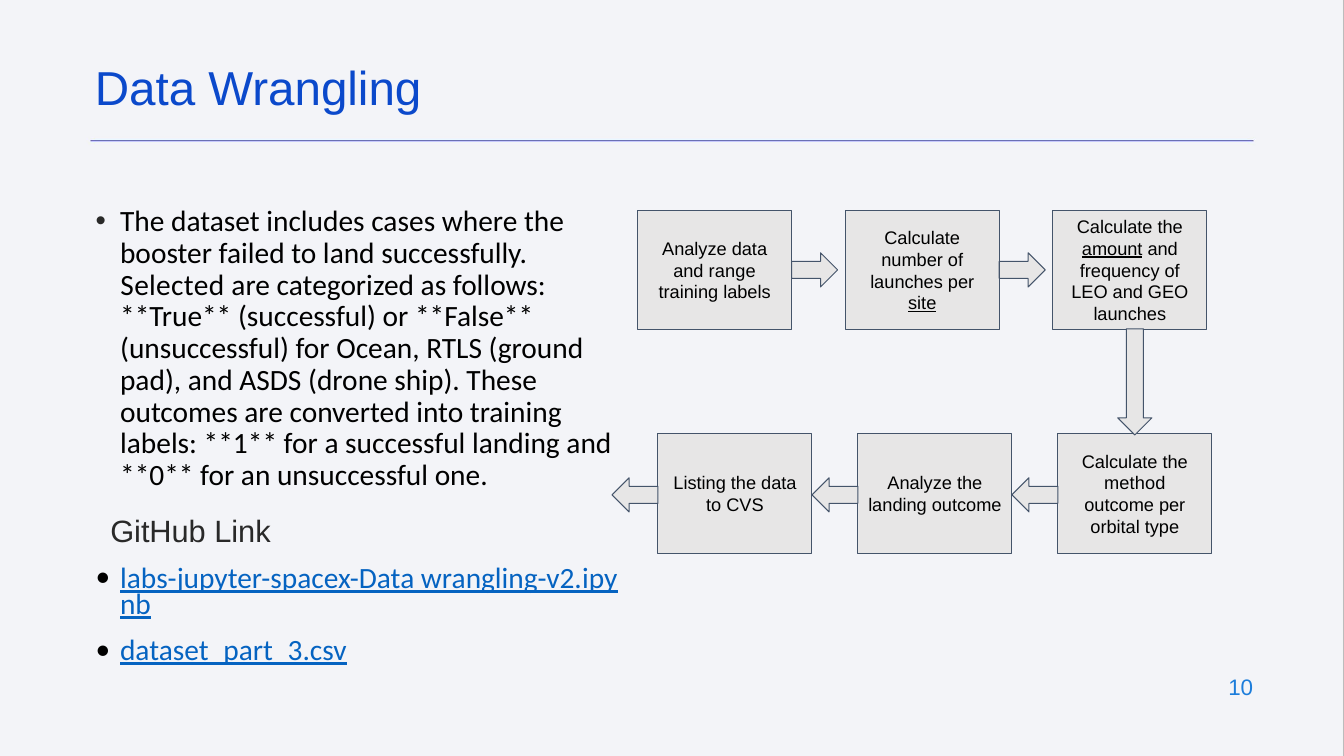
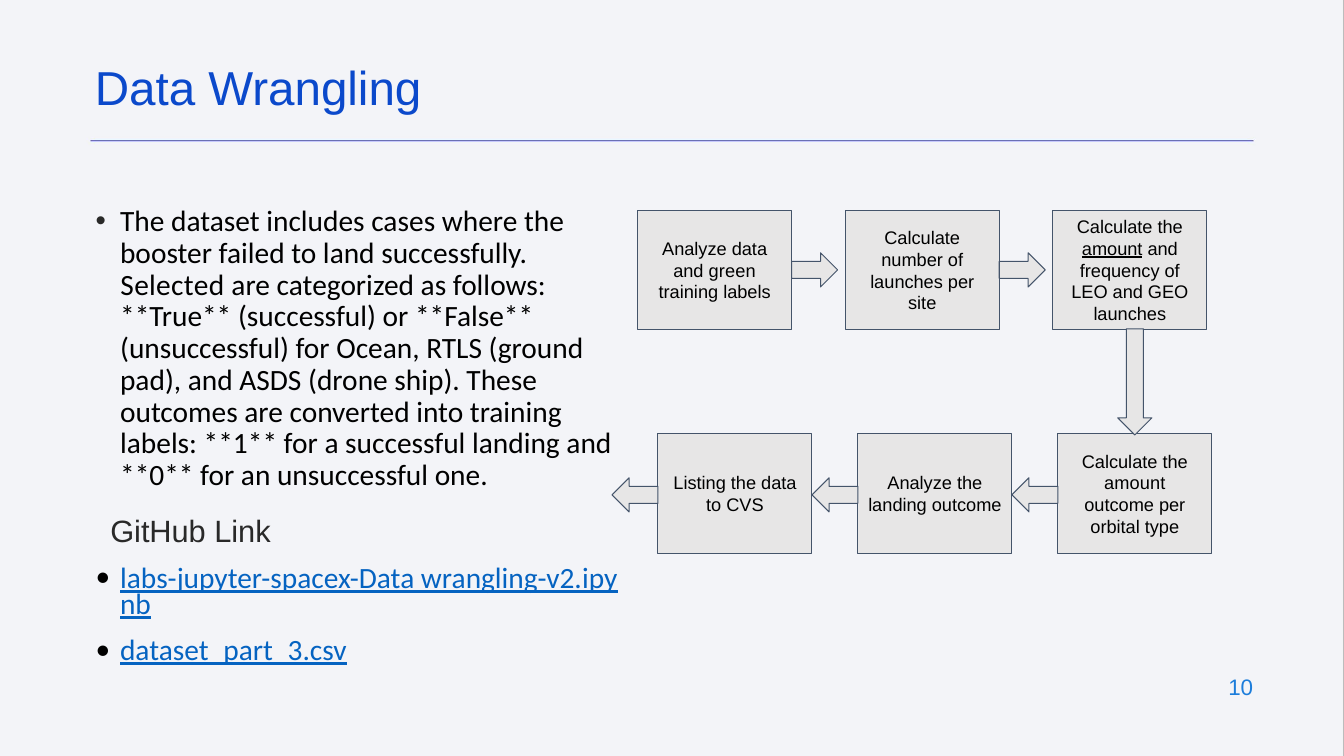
range: range -> green
site underline: present -> none
method at (1135, 484): method -> amount
